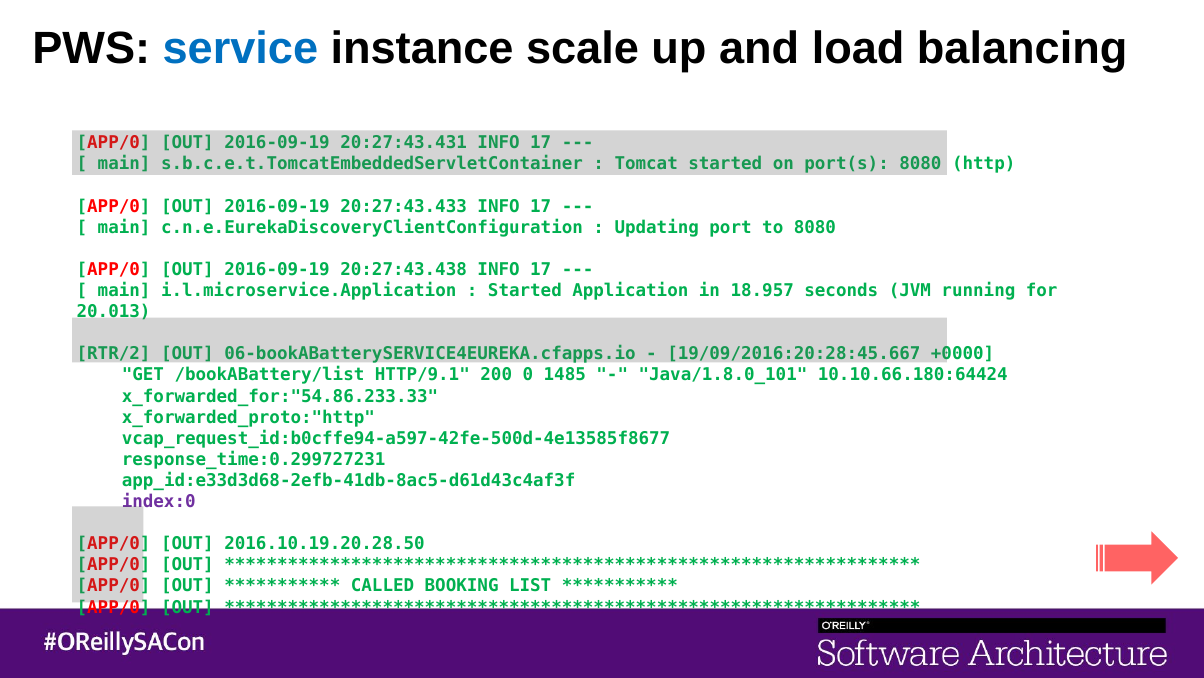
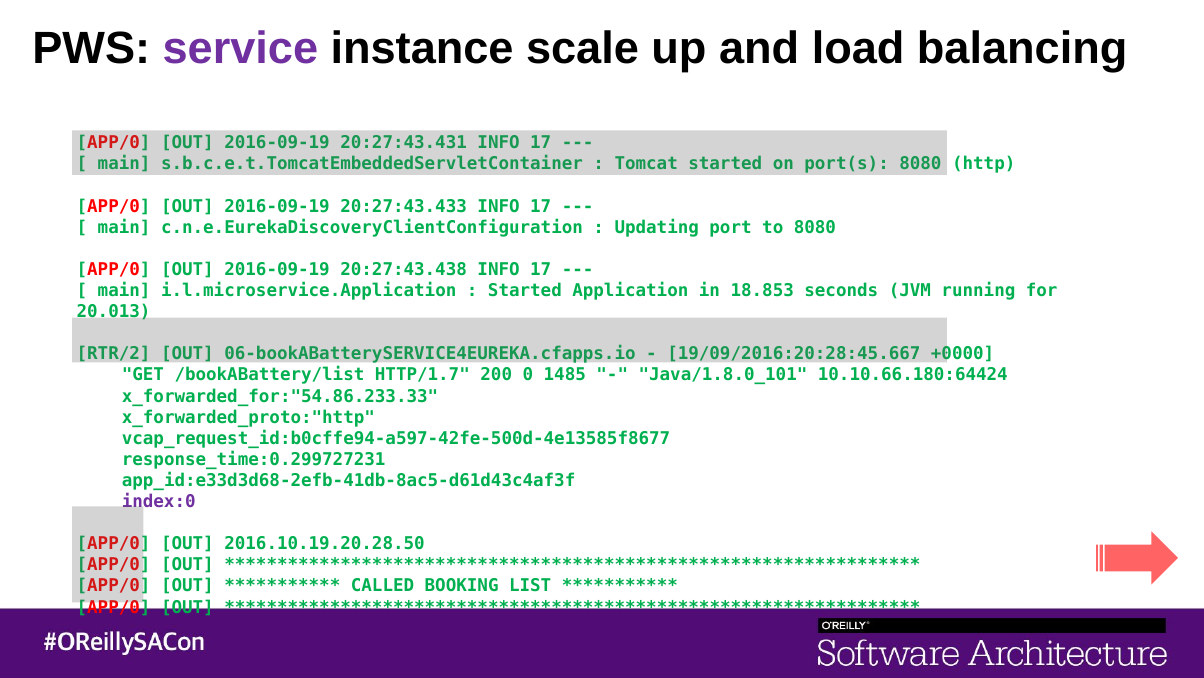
service colour: blue -> purple
18.957: 18.957 -> 18.853
HTTP/9.1: HTTP/9.1 -> HTTP/1.7
